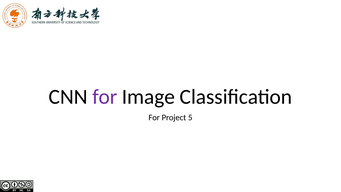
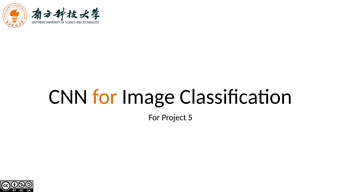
for at (105, 97) colour: purple -> orange
